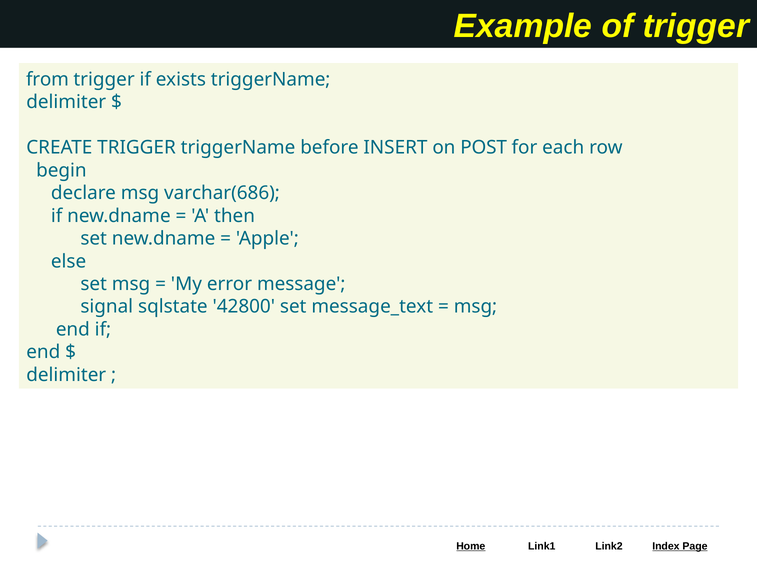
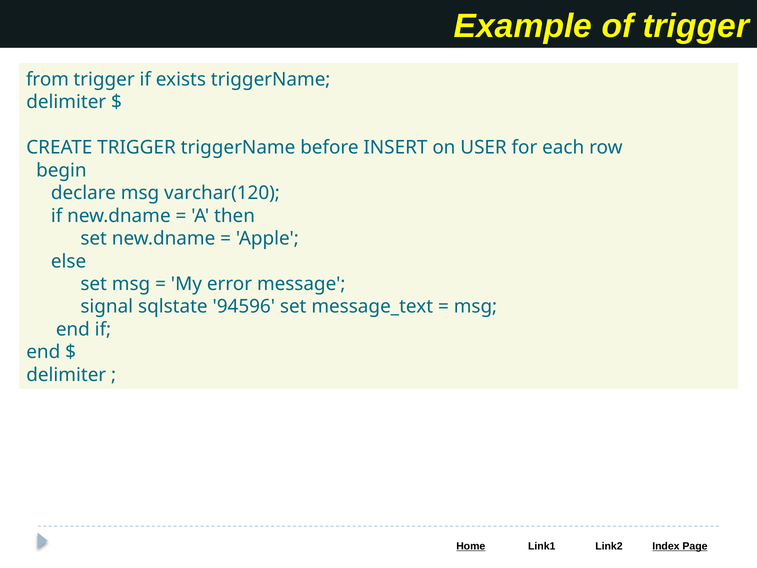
POST: POST -> USER
varchar(686: varchar(686 -> varchar(120
42800: 42800 -> 94596
